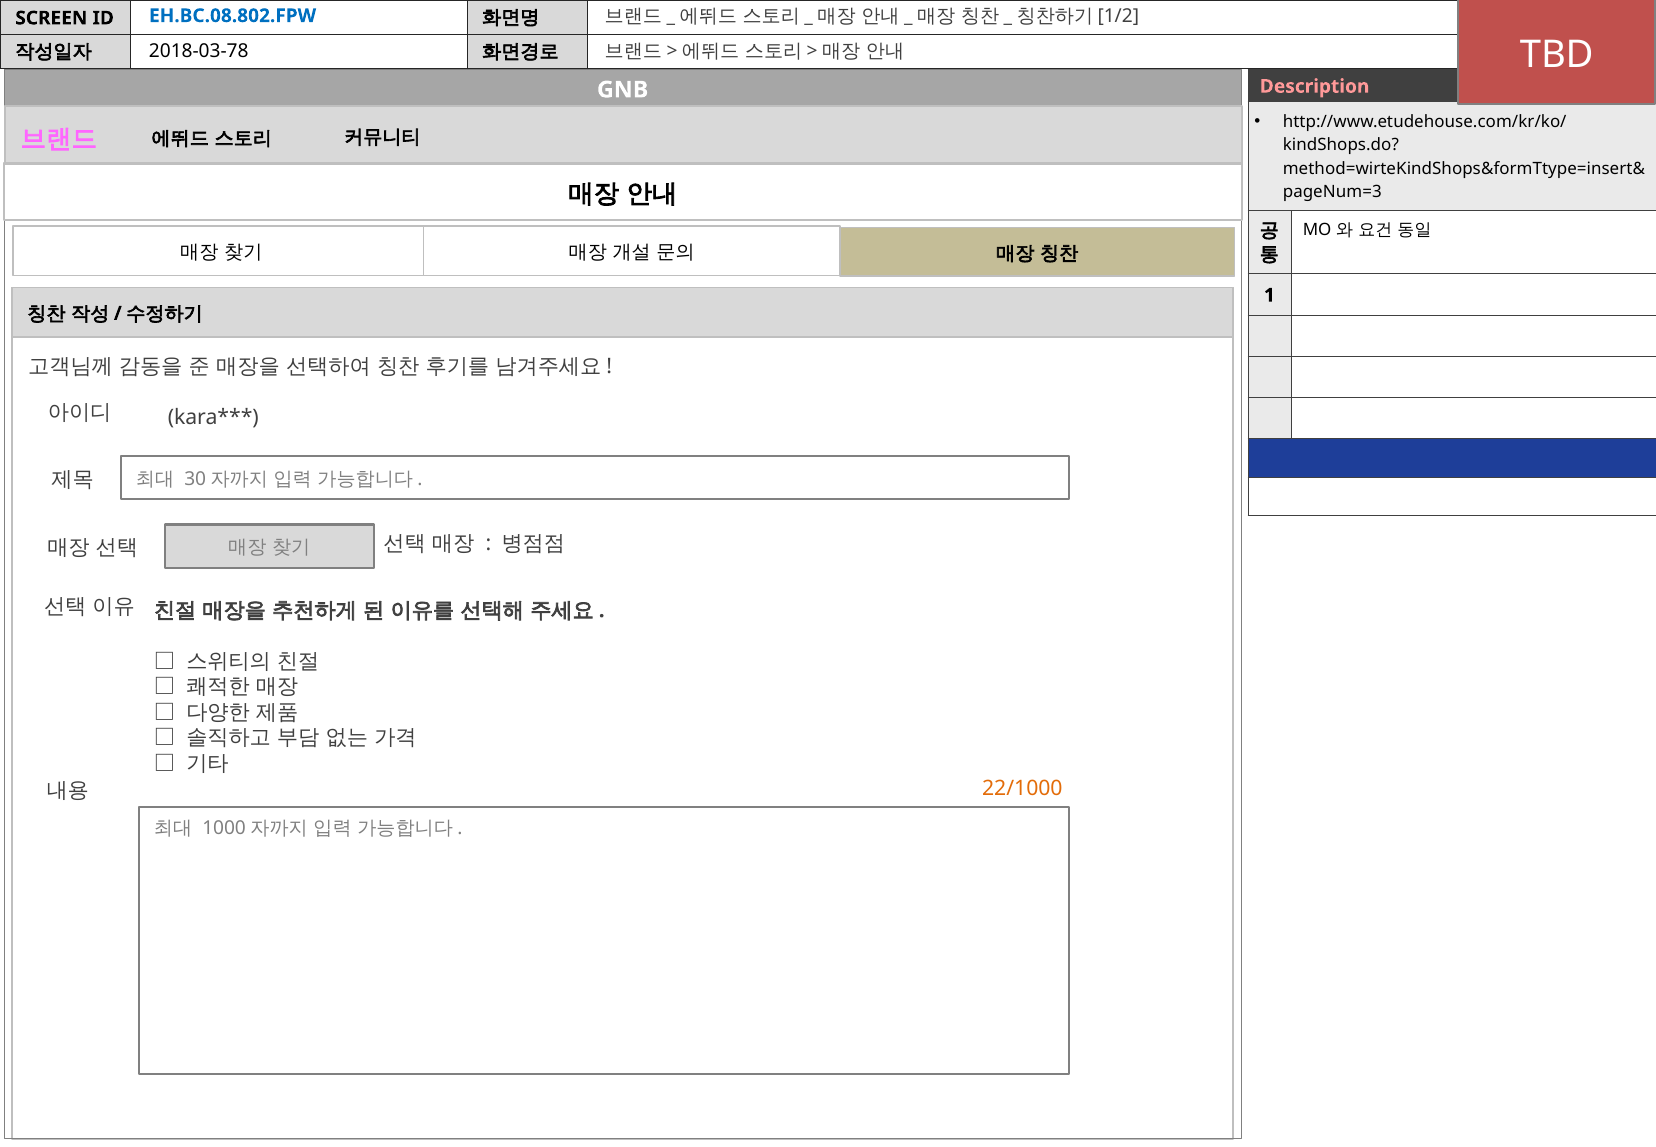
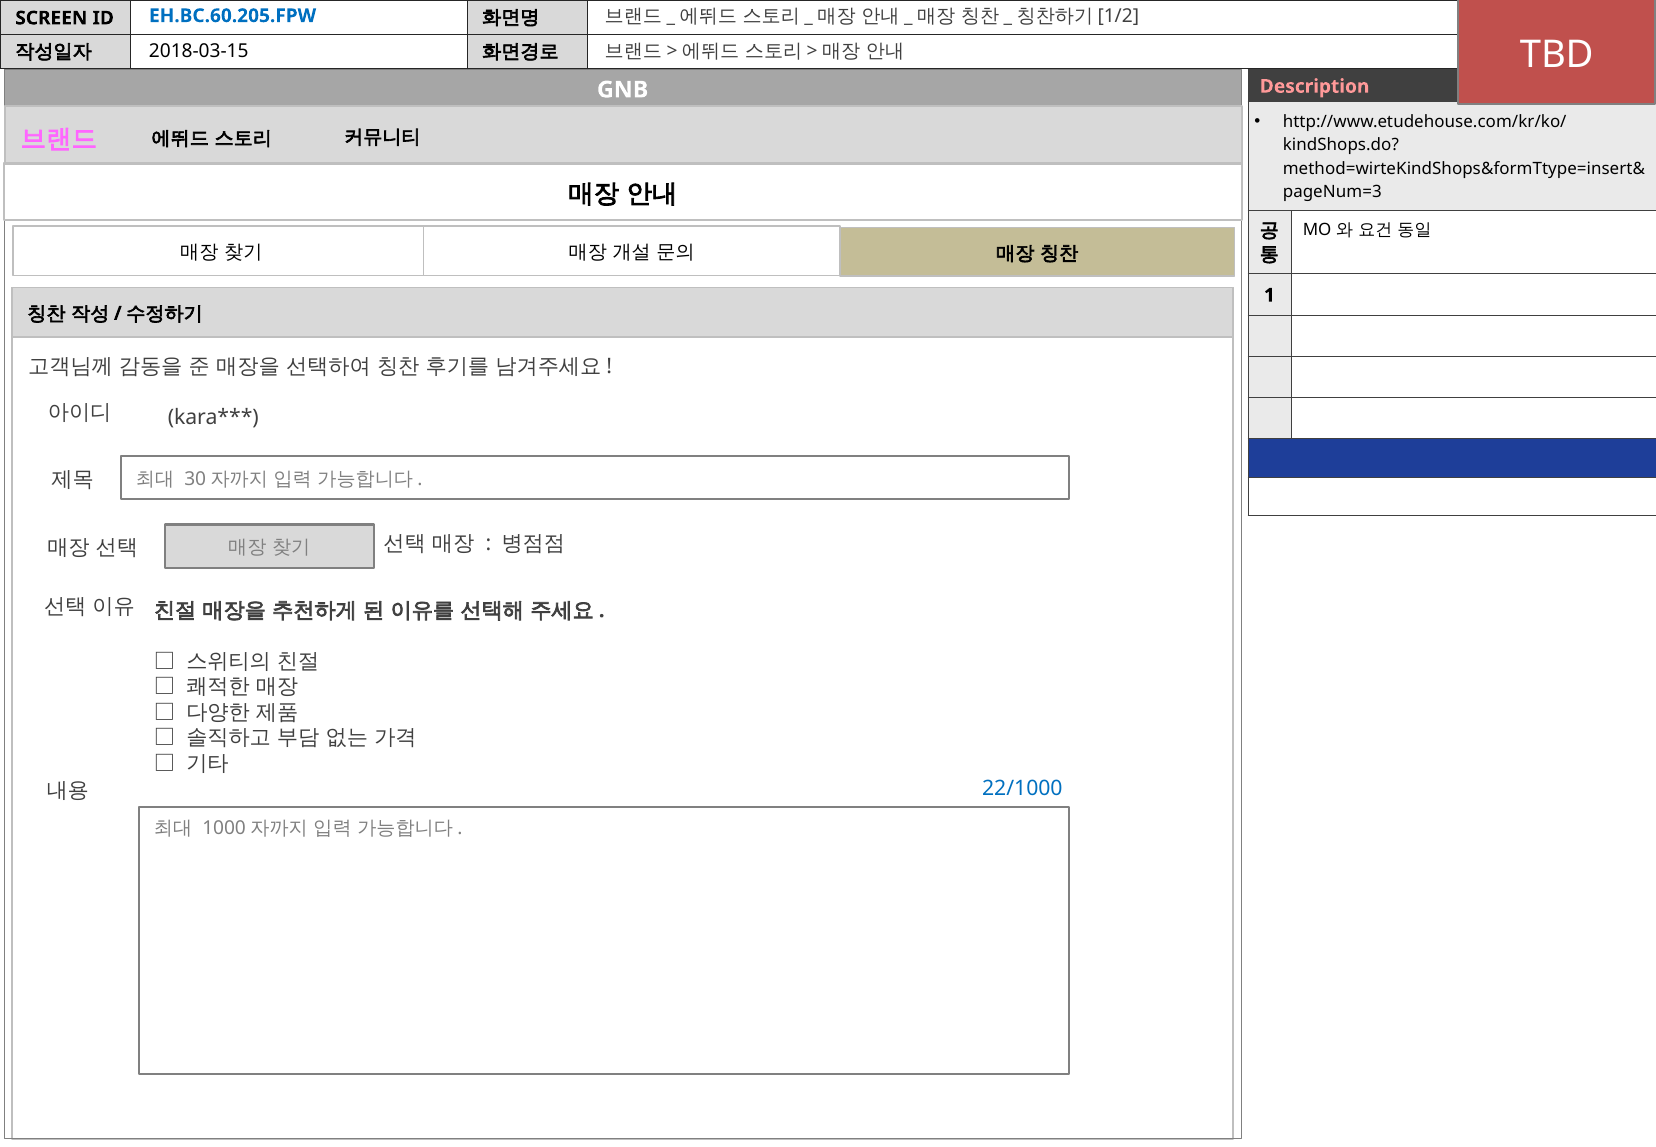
EH.BC.08.802.FPW: EH.BC.08.802.FPW -> EH.BC.60.205.FPW
2018-03-78: 2018-03-78 -> 2018-03-15
22/1000 colour: orange -> blue
